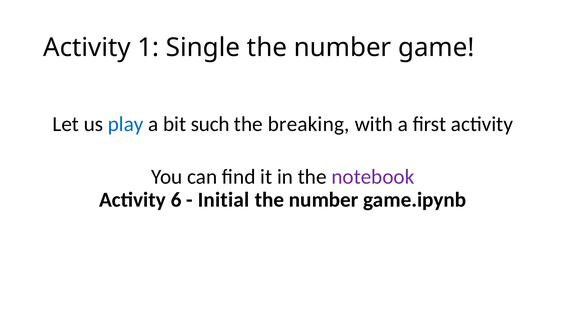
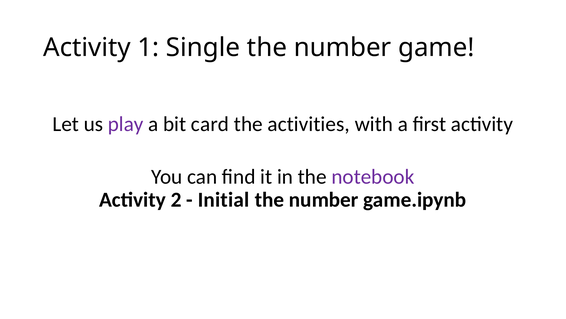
play colour: blue -> purple
such: such -> card
breaking: breaking -> activities
6: 6 -> 2
